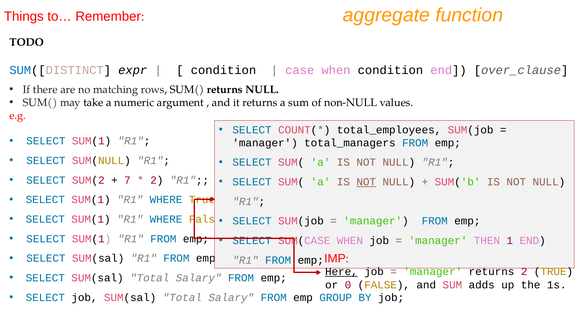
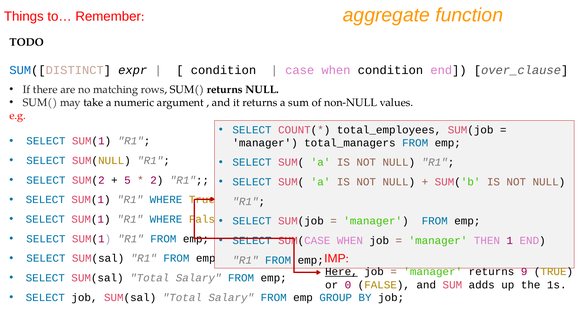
7: 7 -> 5
NOT at (366, 182) underline: present -> none
returns 2: 2 -> 9
